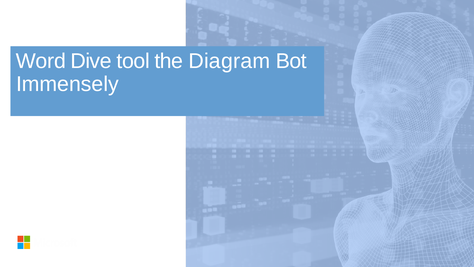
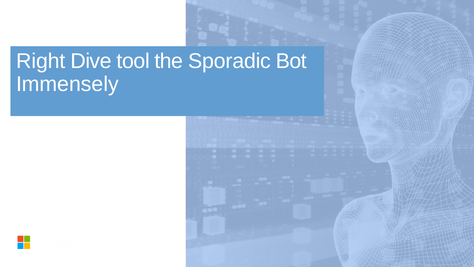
Word: Word -> Right
Diagram: Diagram -> Sporadic
